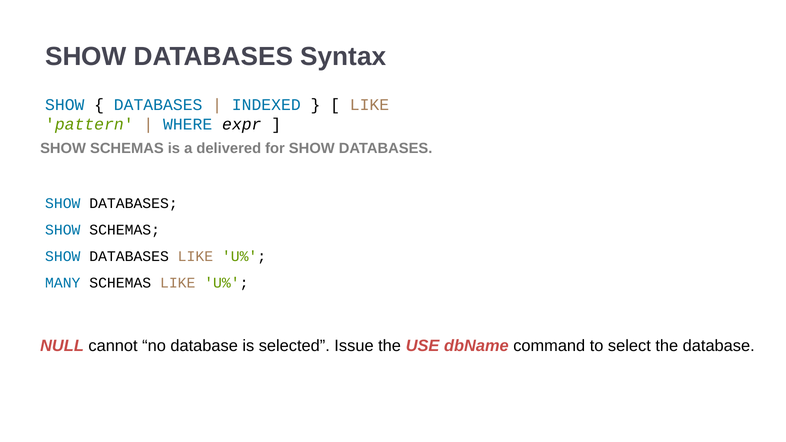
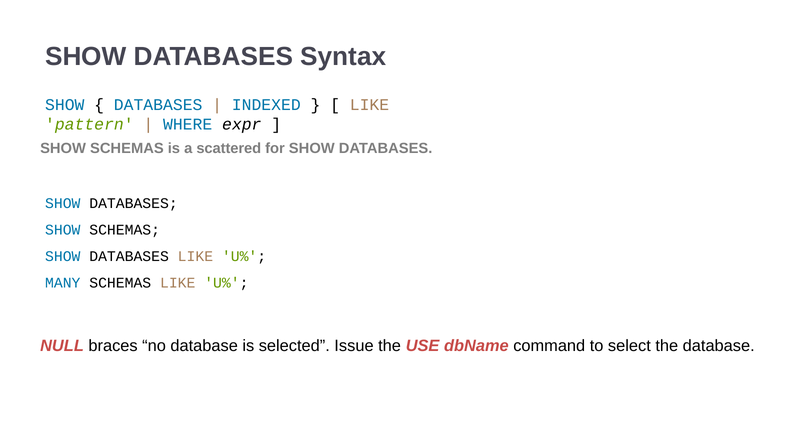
delivered: delivered -> scattered
cannot: cannot -> braces
